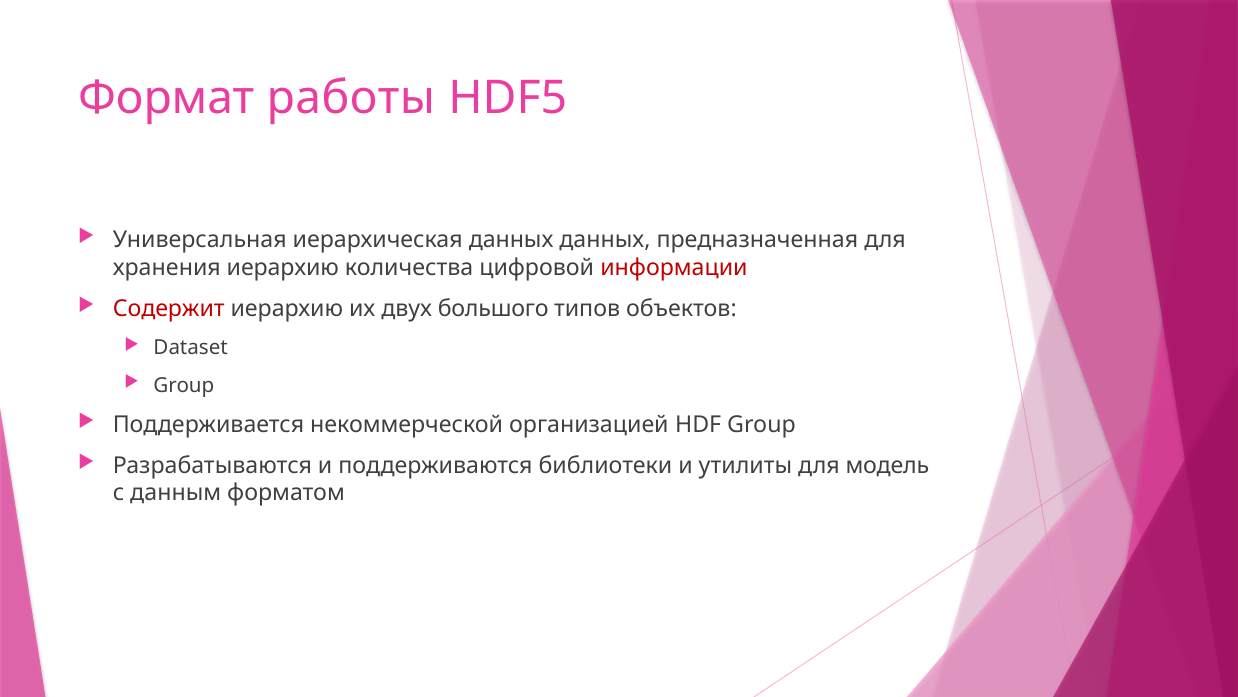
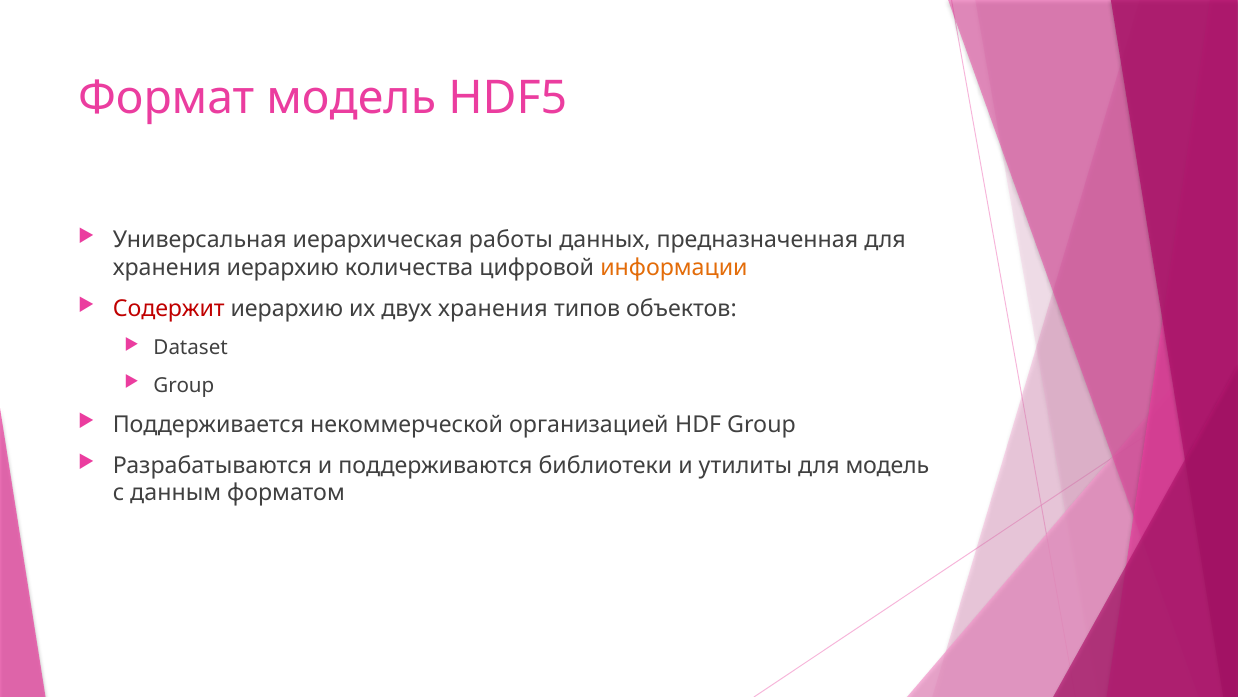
Формат работы: работы -> модель
иерархическая данных: данных -> работы
информации colour: red -> orange
двух большого: большого -> хранения
